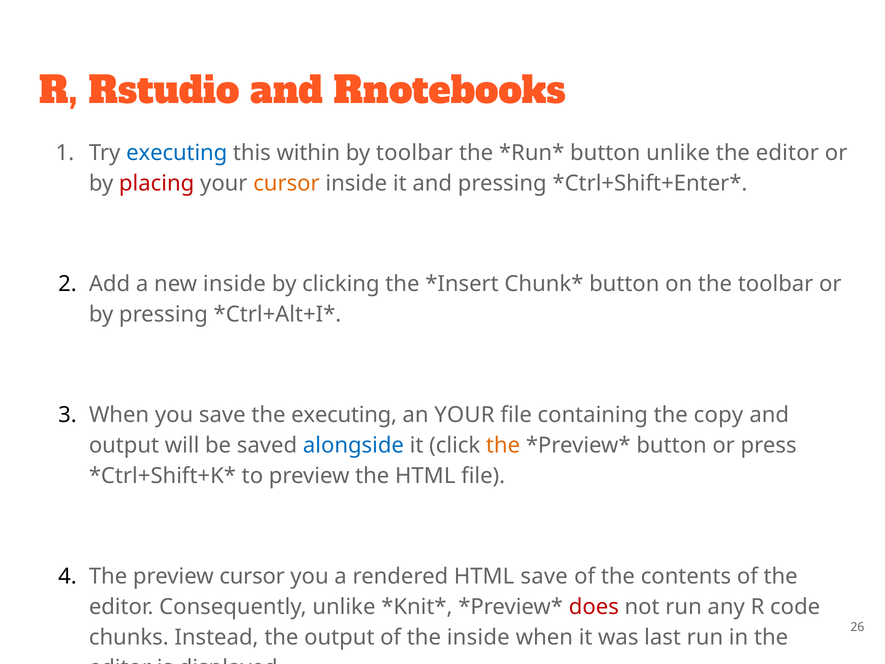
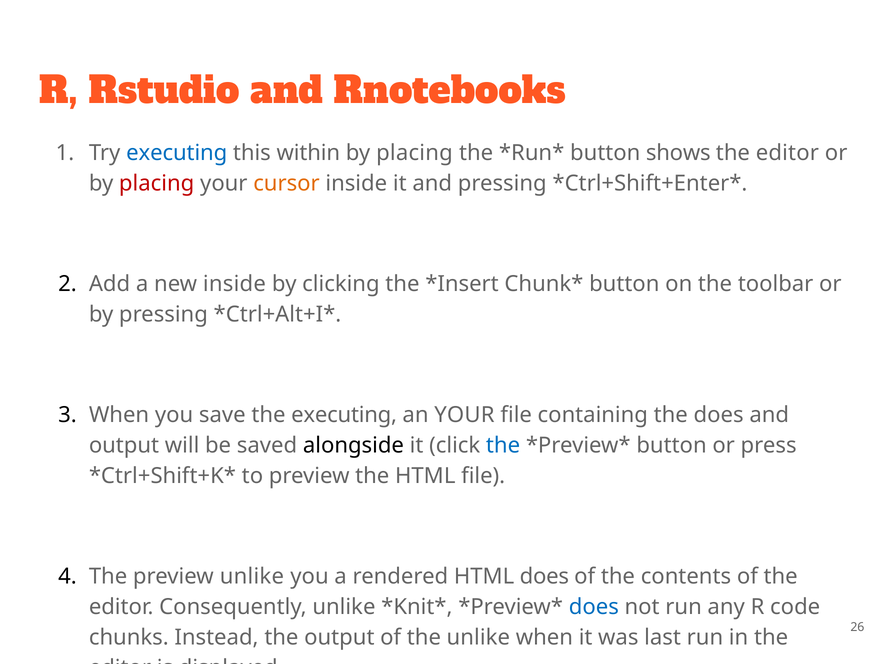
toolbar at (414, 153): toolbar -> placing
button unlike: unlike -> shows
the copy: copy -> does
alongside colour: blue -> black
the at (503, 445) colour: orange -> blue
preview cursor: cursor -> unlike
HTML save: save -> does
does at (594, 607) colour: red -> blue
the inside: inside -> unlike
